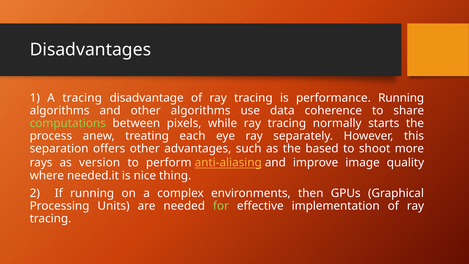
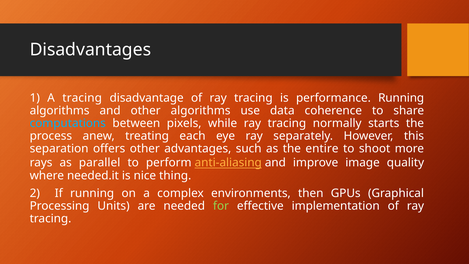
computations colour: light green -> light blue
based: based -> entire
version: version -> parallel
